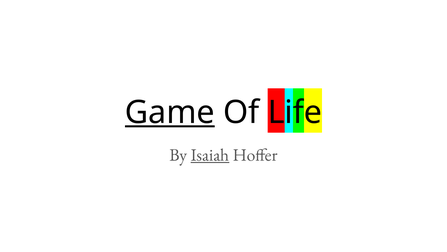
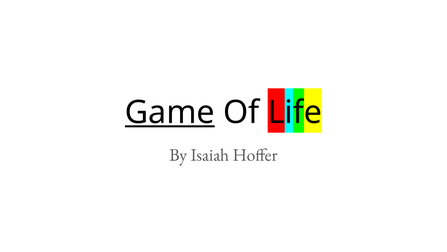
Isaiah underline: present -> none
